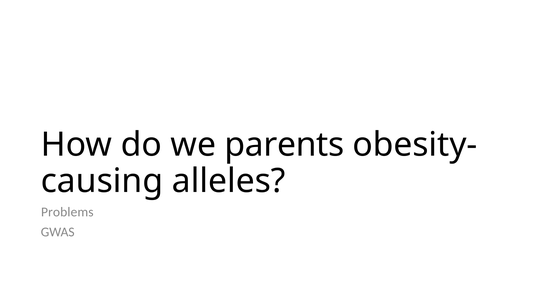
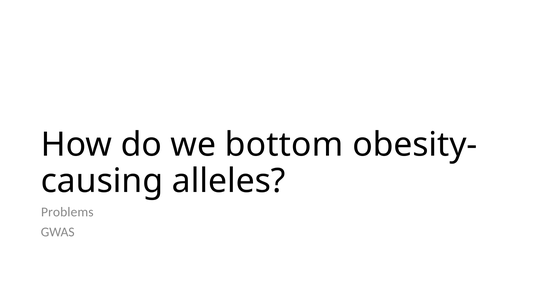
parents: parents -> bottom
